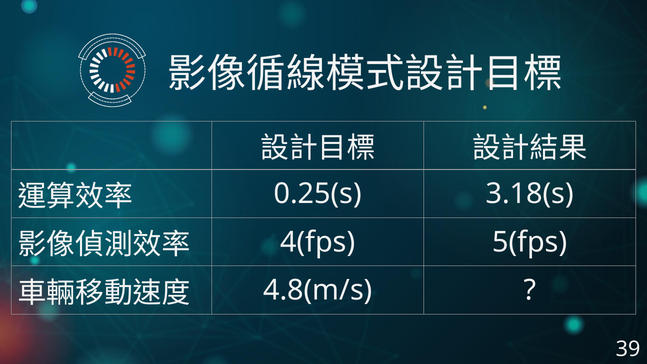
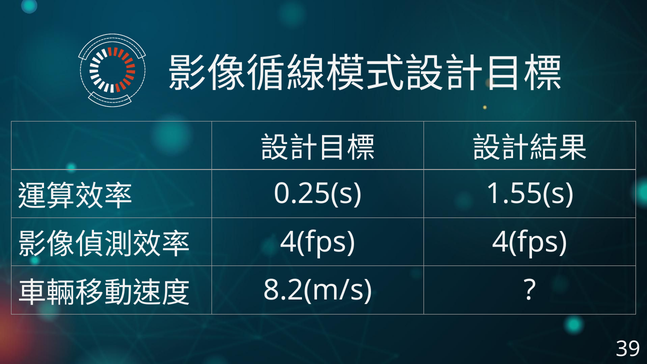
3.18(s: 3.18(s -> 1.55(s
4(fps 5(fps: 5(fps -> 4(fps
4.8(m/s: 4.8(m/s -> 8.2(m/s
